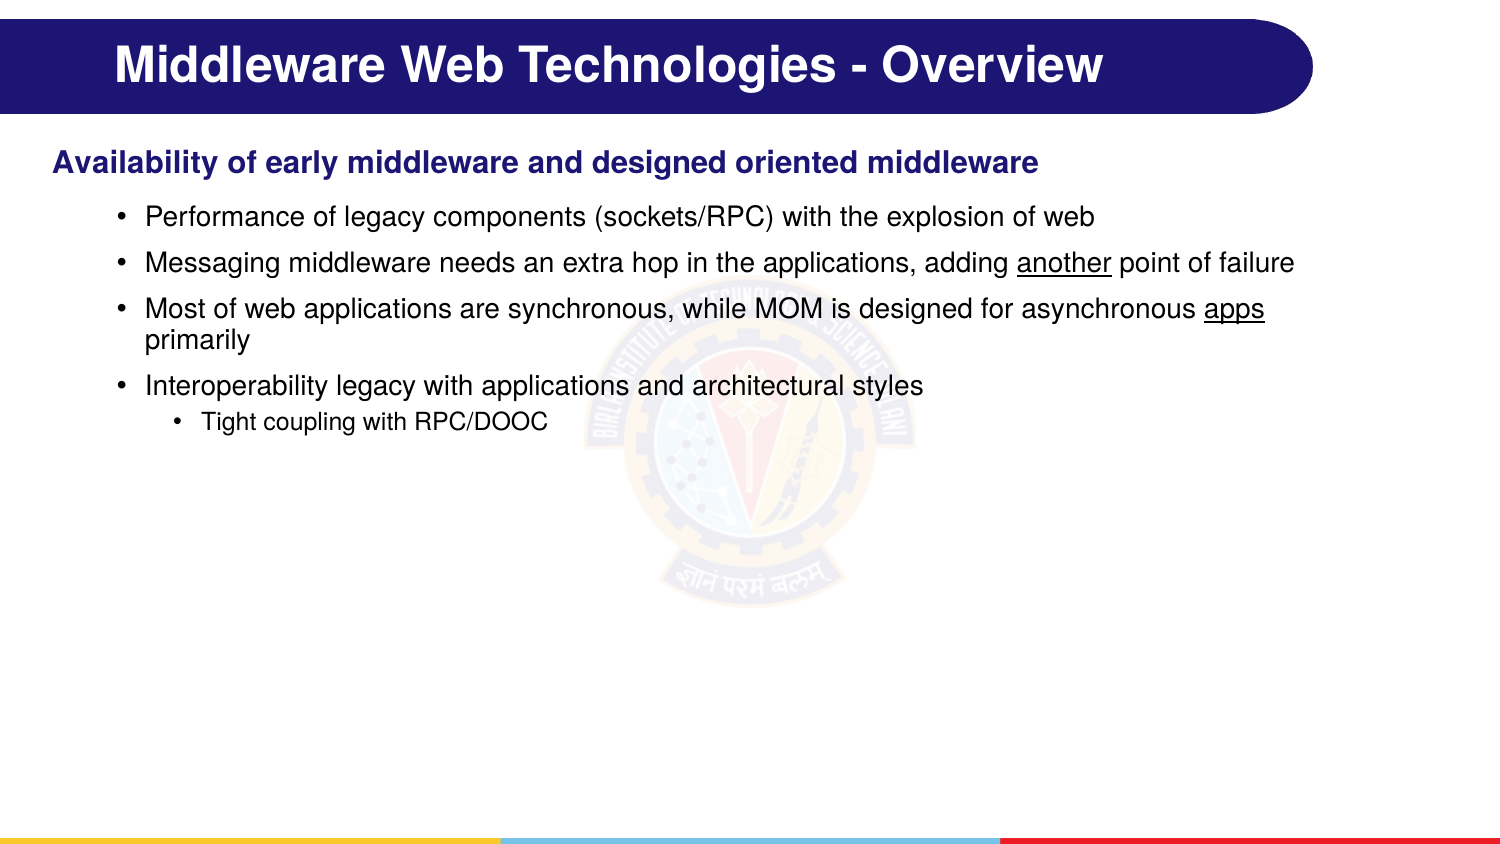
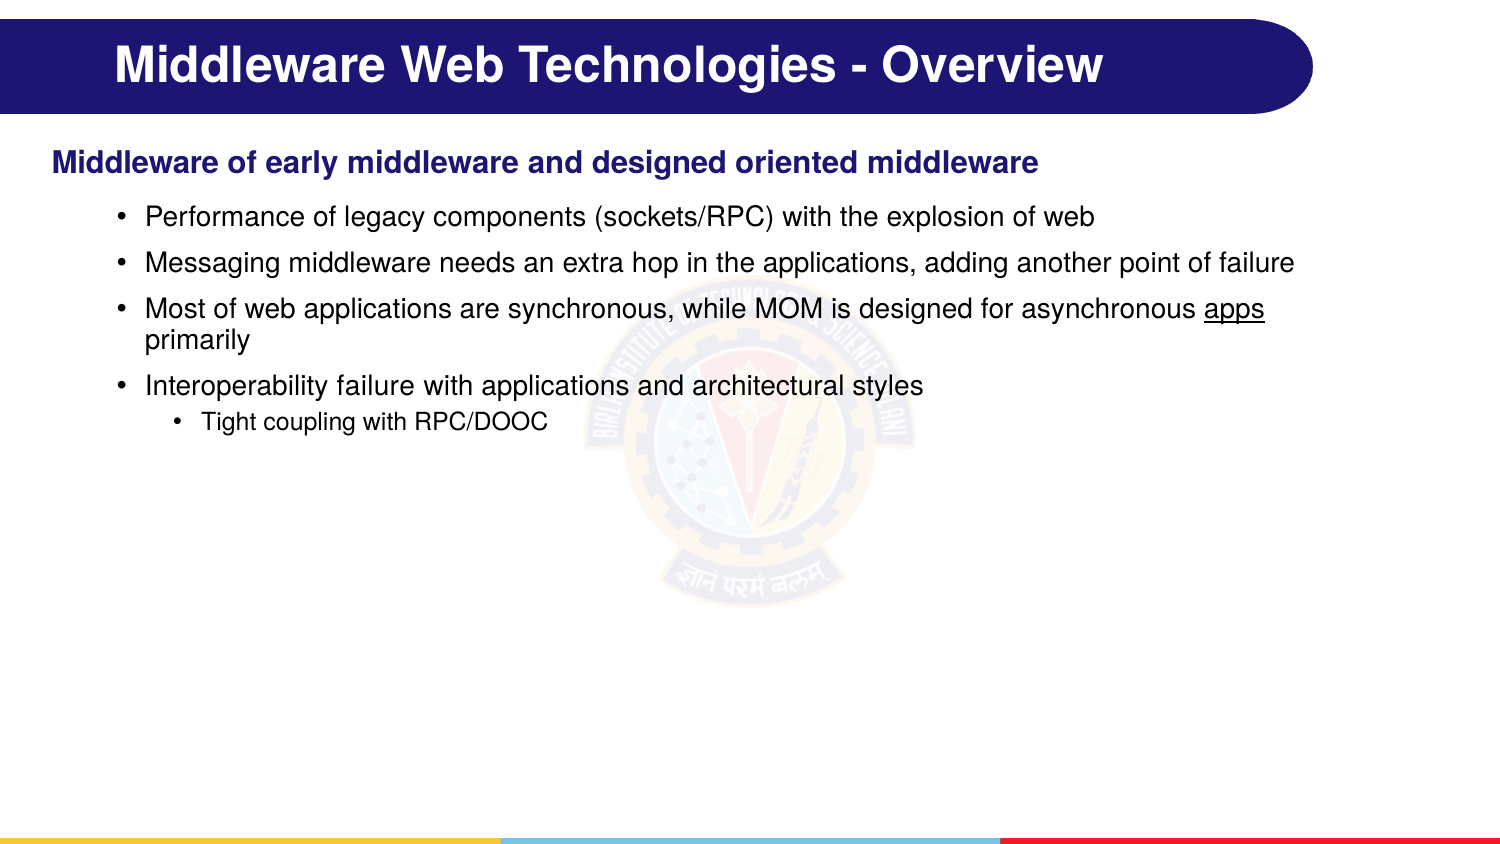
Availability at (135, 163): Availability -> Middleware
another underline: present -> none
Interoperability legacy: legacy -> failure
